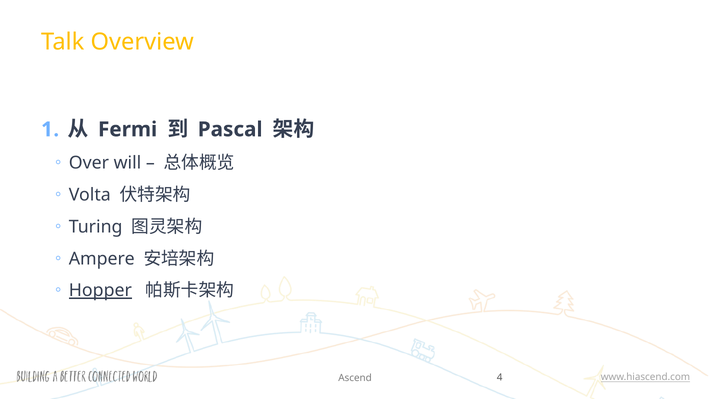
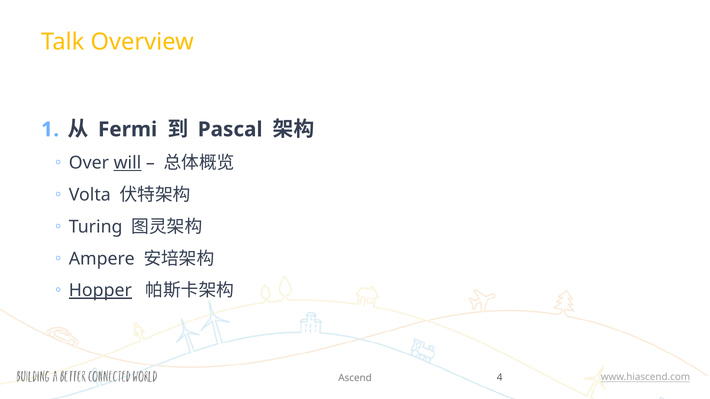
will underline: none -> present
